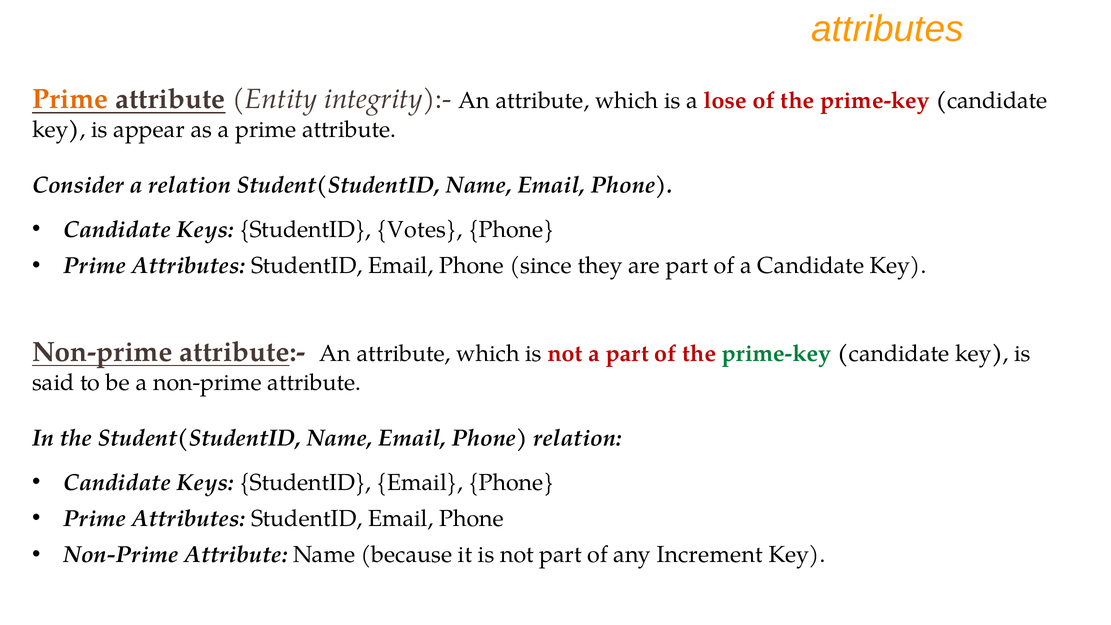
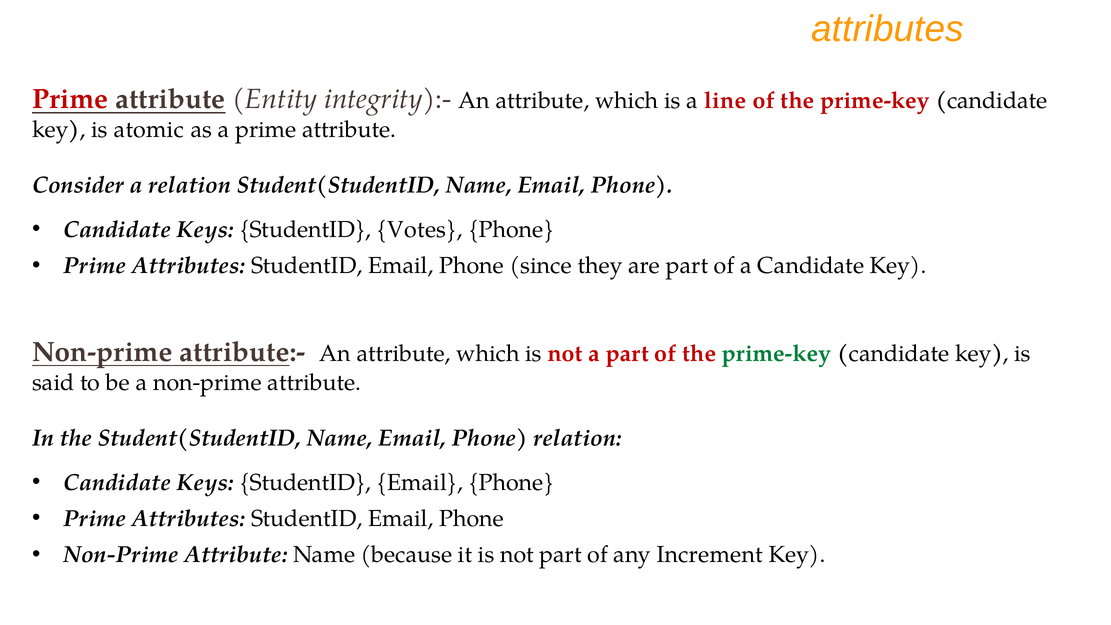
Prime at (70, 99) colour: orange -> red
lose: lose -> line
appear: appear -> atomic
